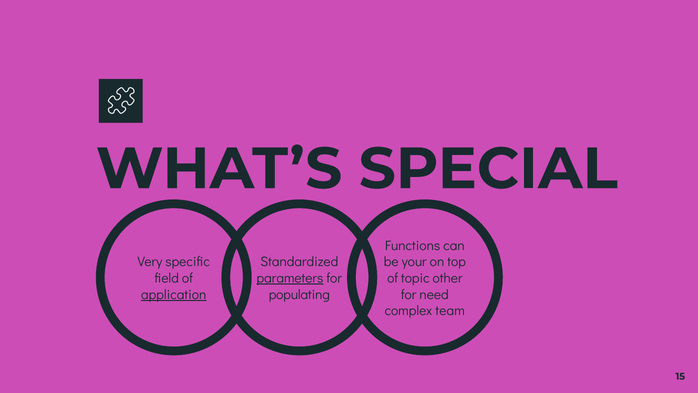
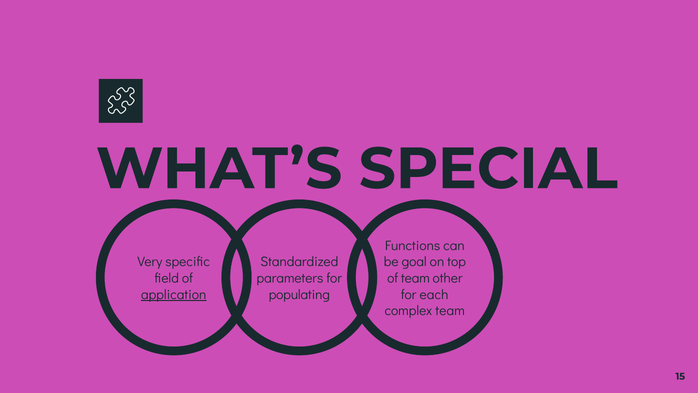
your: your -> goal
parameters underline: present -> none
of topic: topic -> team
need: need -> each
